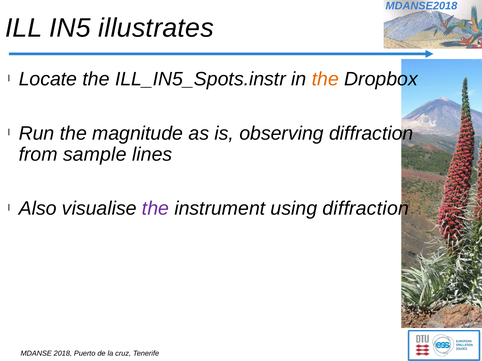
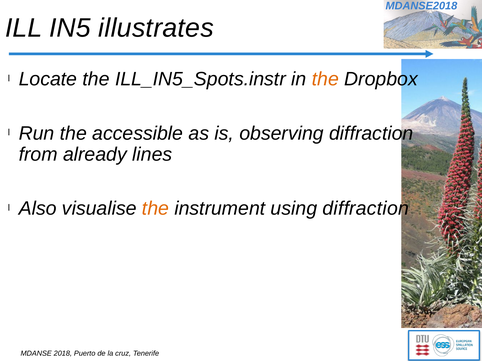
magnitude: magnitude -> accessible
sample: sample -> already
the at (155, 209) colour: purple -> orange
